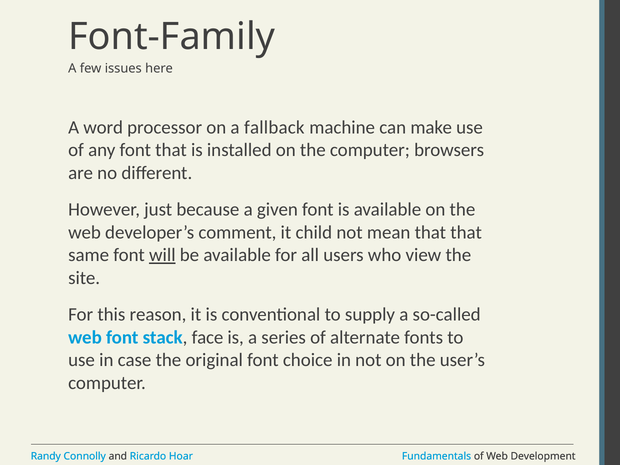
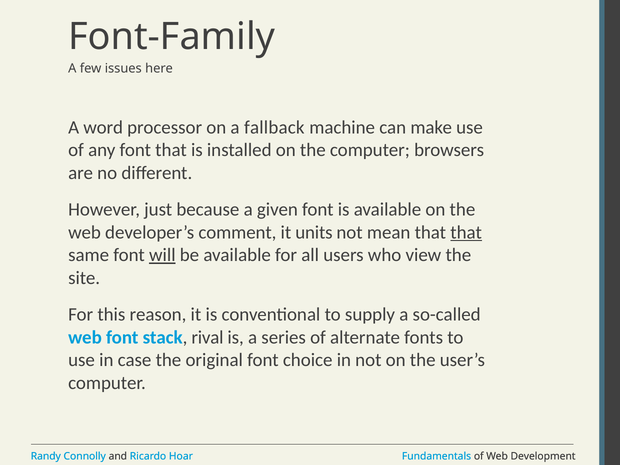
child: child -> units
that at (466, 232) underline: none -> present
face: face -> rival
